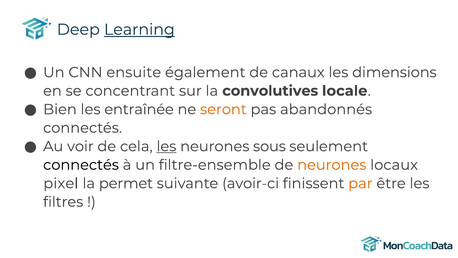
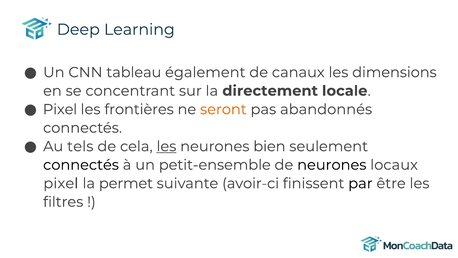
Learning underline: present -> none
ensuite: ensuite -> tableau
convolutives: convolutives -> directement
Bien at (60, 109): Bien -> Pixel
entraînée: entraînée -> frontières
voir: voir -> tels
sous: sous -> bien
filtre-ensemble: filtre-ensemble -> petit-ensemble
neurones at (332, 165) colour: orange -> black
par colour: orange -> black
